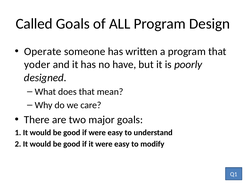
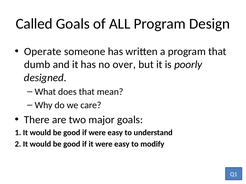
yoder: yoder -> dumb
have: have -> over
